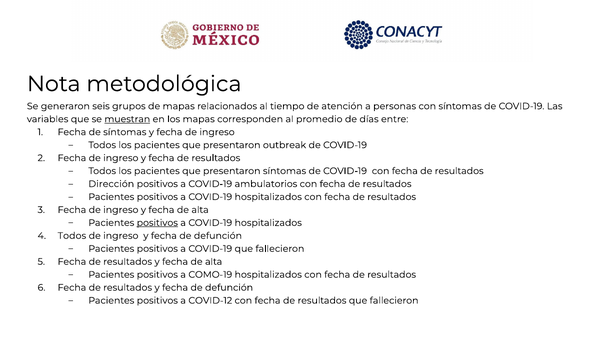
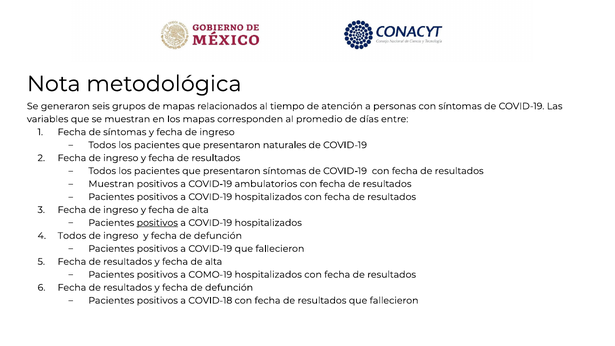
muestran at (127, 119) underline: present -> none
outbreak: outbreak -> naturales
Dirección at (111, 184): Dirección -> Muestran
COVID-12: COVID-12 -> COVID-18
